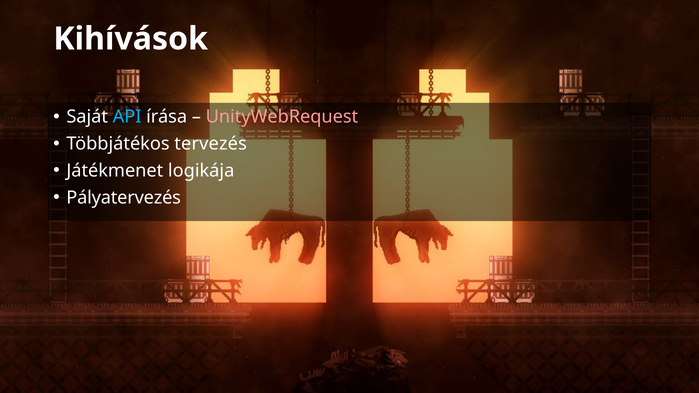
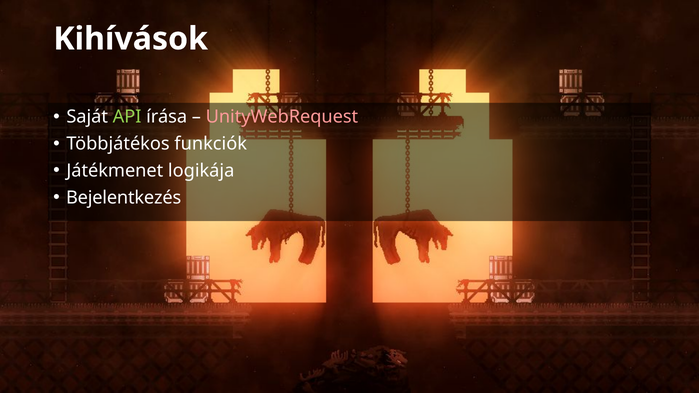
API colour: light blue -> light green
tervezés: tervezés -> funkciók
Pályatervezés: Pályatervezés -> Bejelentkezés
